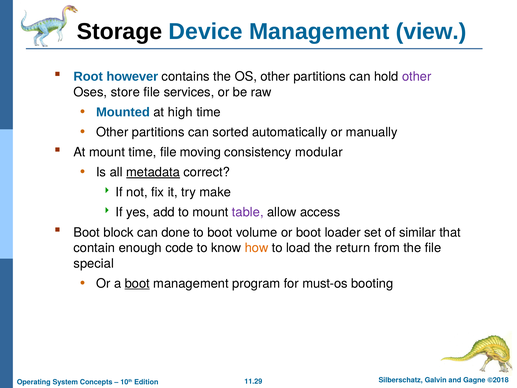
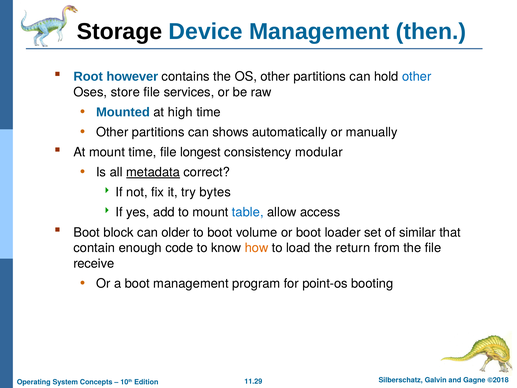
view: view -> then
other at (417, 77) colour: purple -> blue
sorted: sorted -> shows
moving: moving -> longest
make: make -> bytes
table colour: purple -> blue
done: done -> older
special: special -> receive
boot at (137, 283) underline: present -> none
must-os: must-os -> point-os
